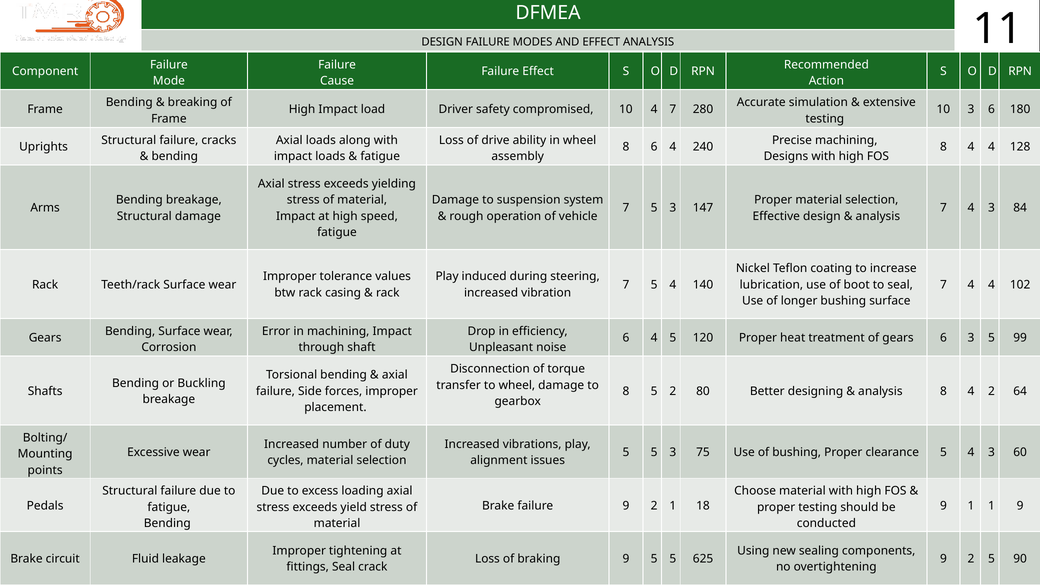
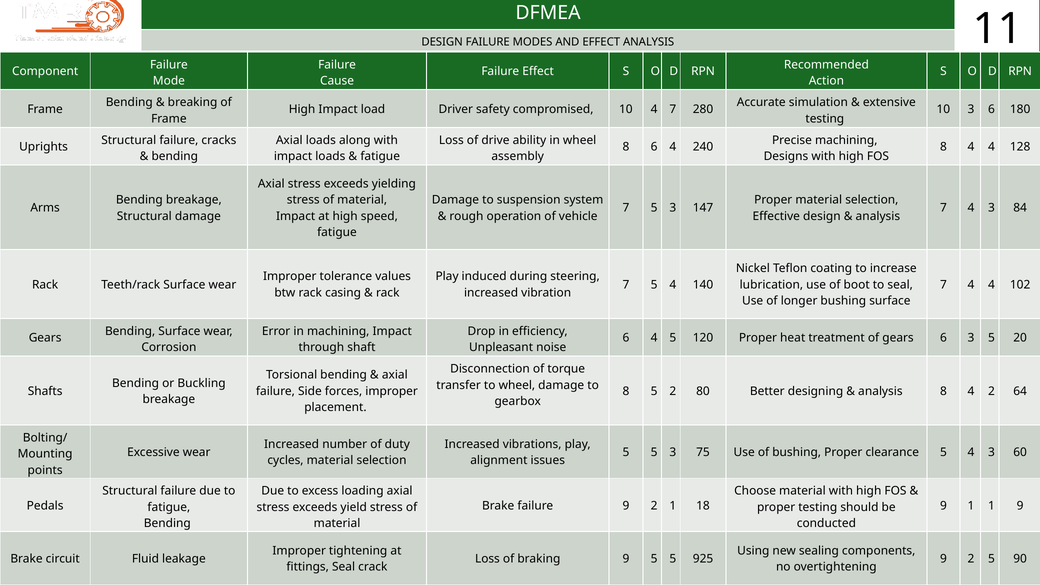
99: 99 -> 20
625: 625 -> 925
